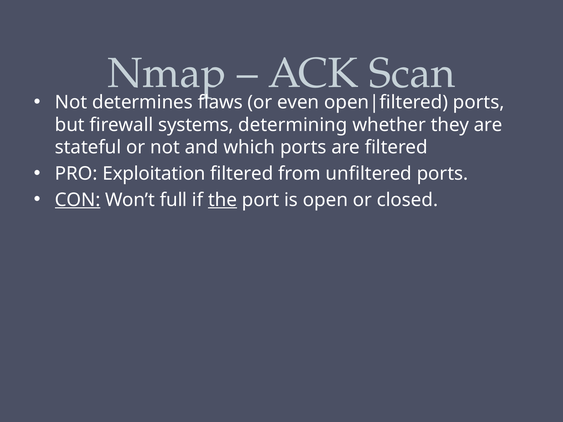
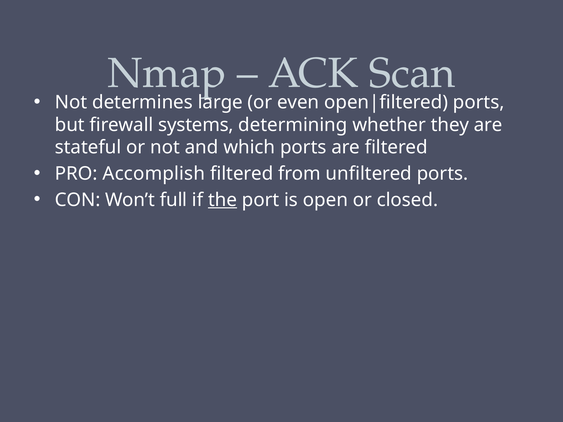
flaws: flaws -> large
Exploitation: Exploitation -> Accomplish
CON underline: present -> none
